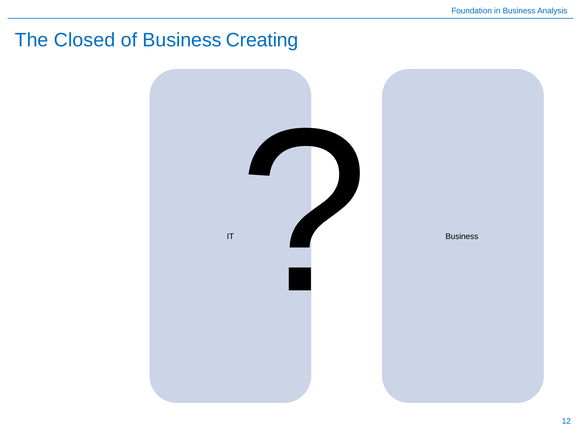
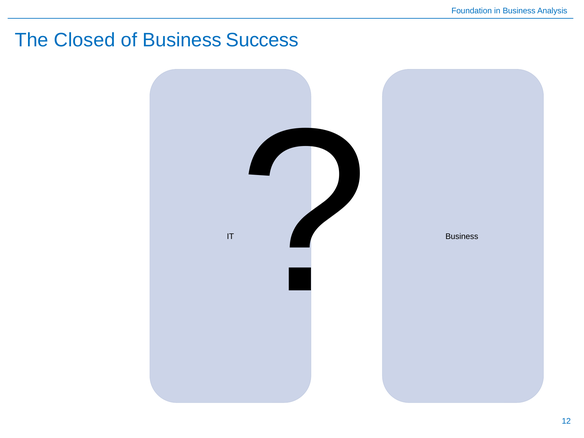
Creating: Creating -> Success
